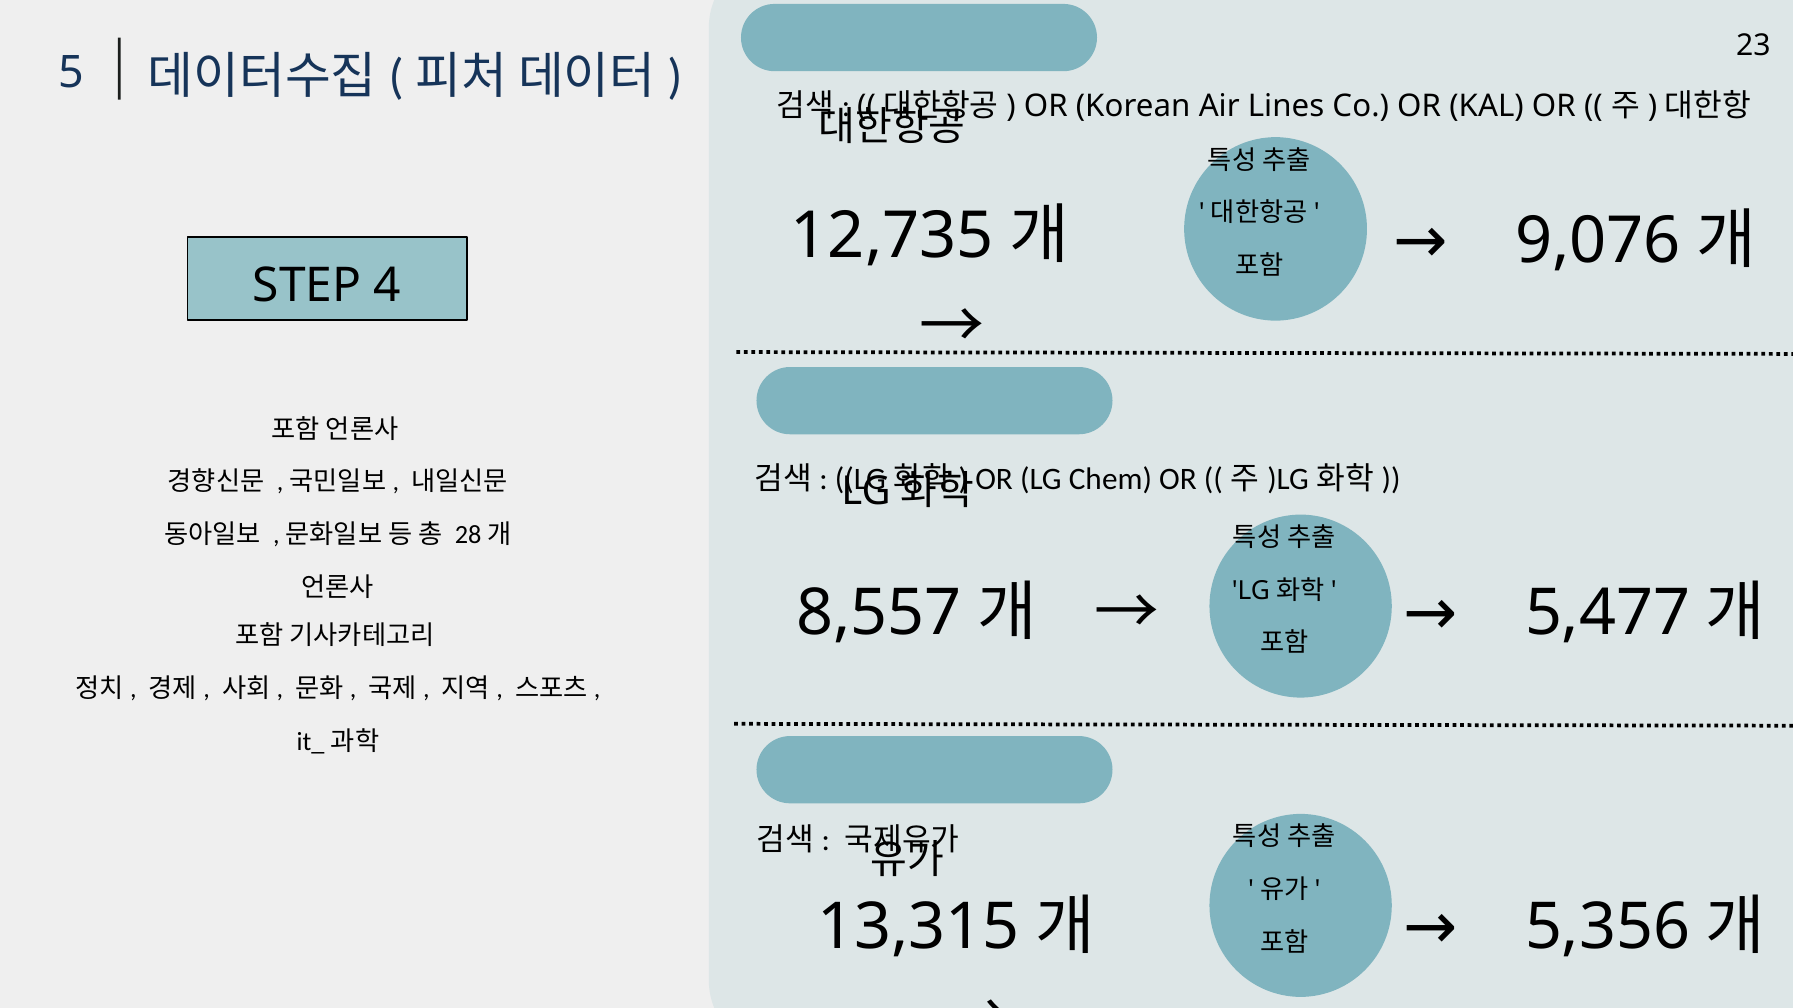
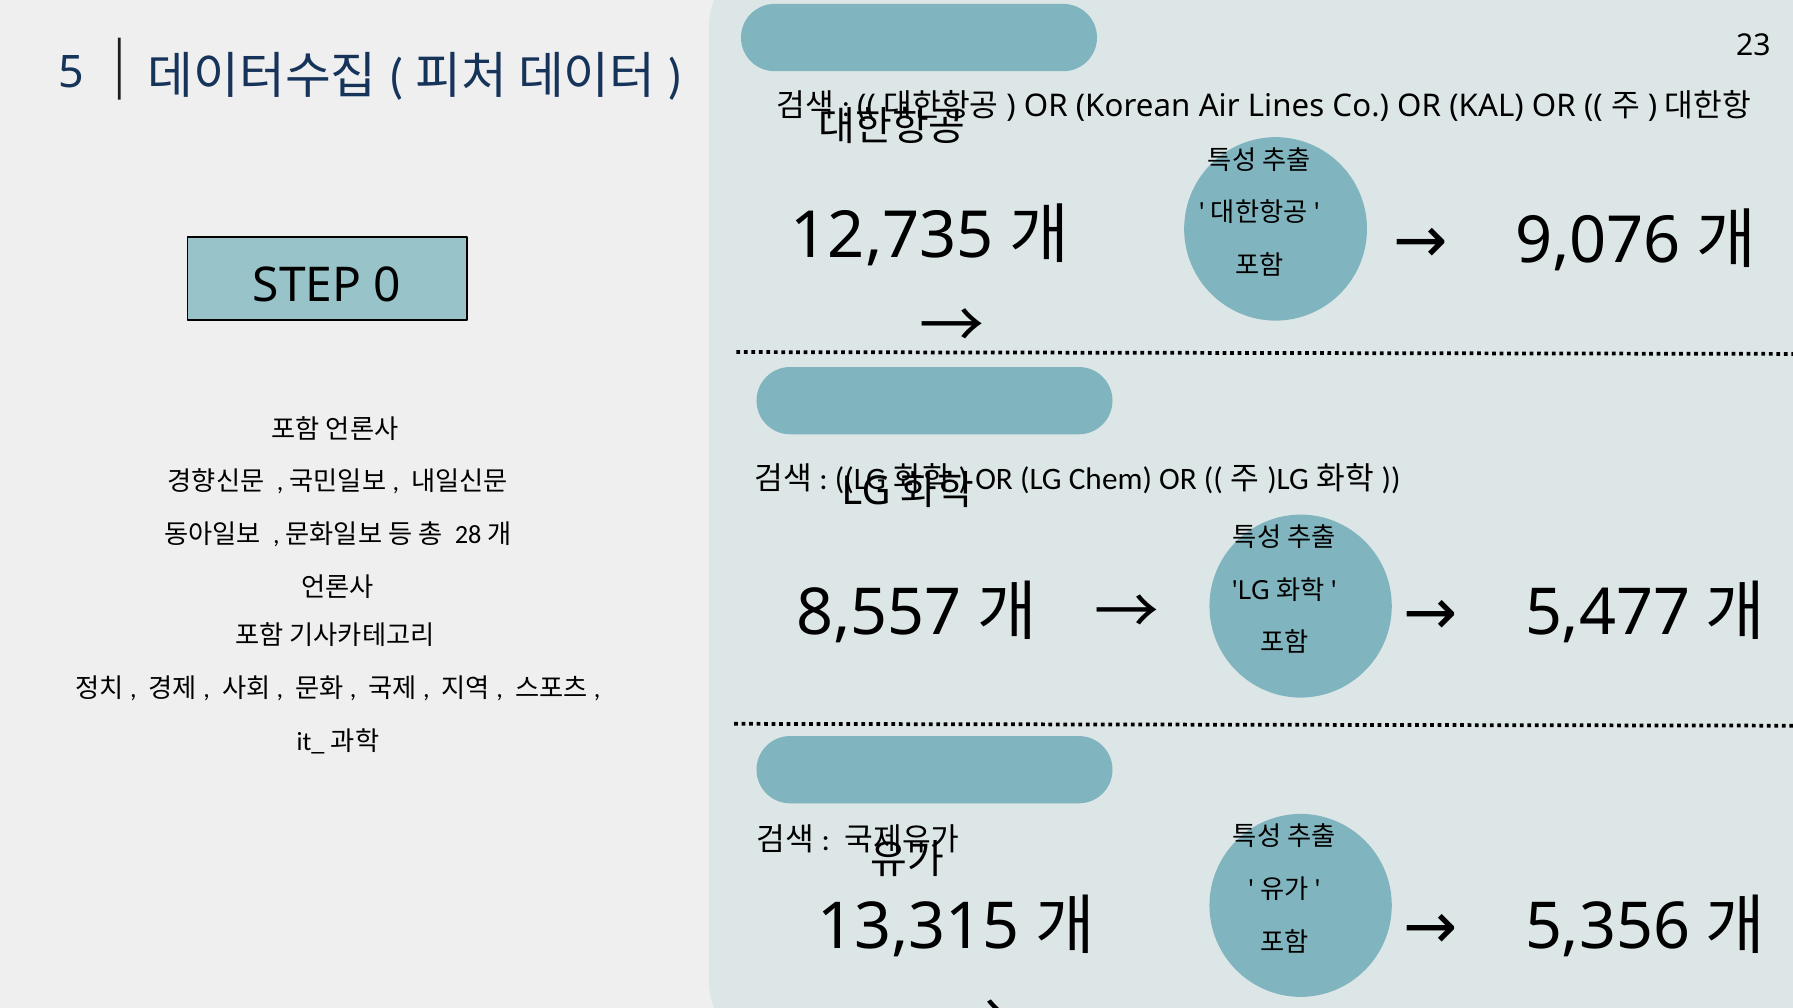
4: 4 -> 0
